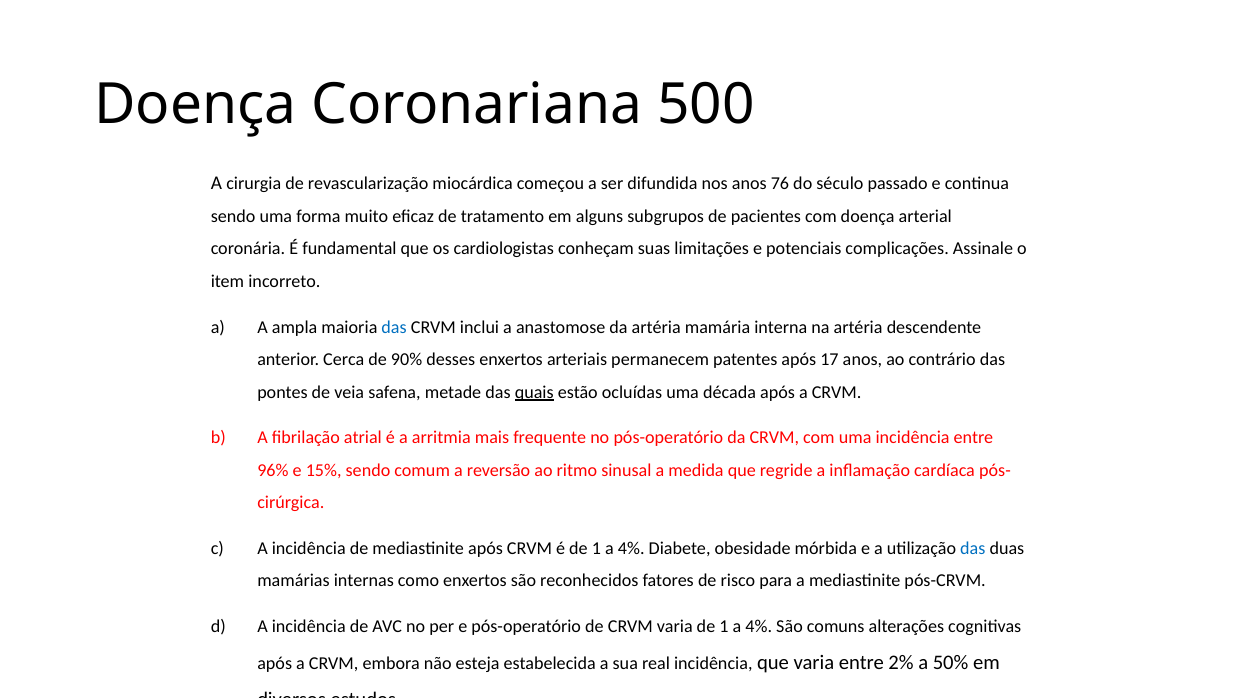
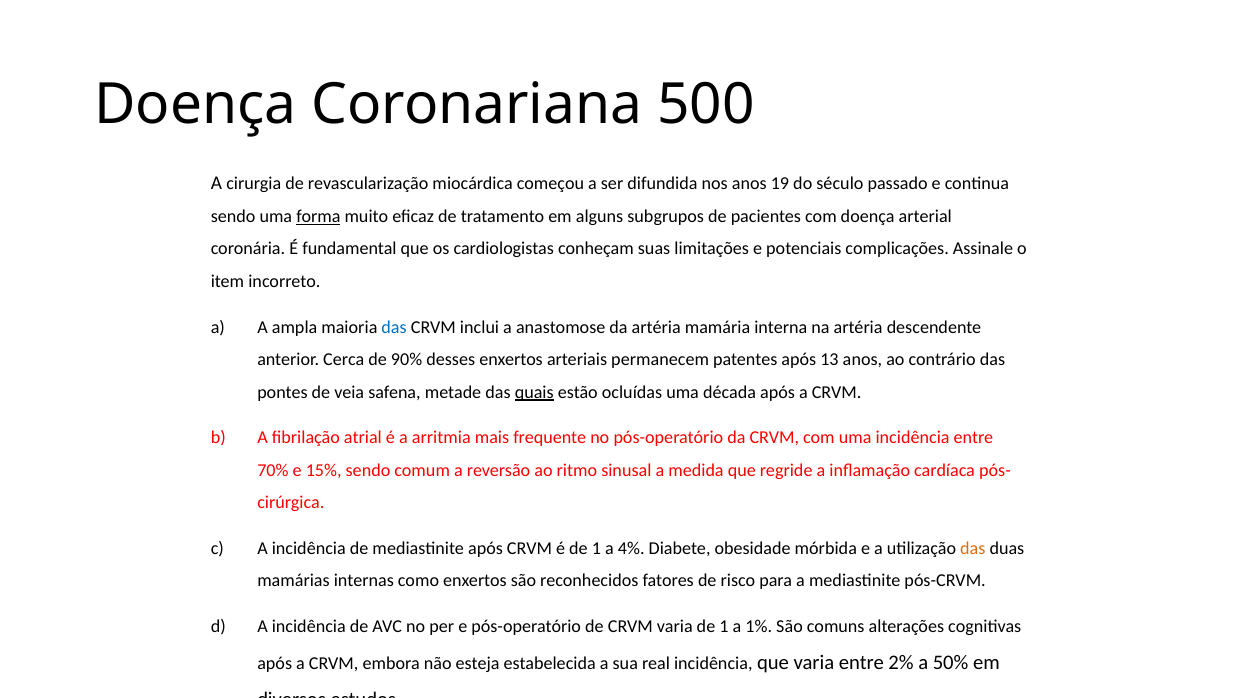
76: 76 -> 19
forma underline: none -> present
17: 17 -> 13
96%: 96% -> 70%
das at (973, 548) colour: blue -> orange
4% at (759, 626): 4% -> 1%
